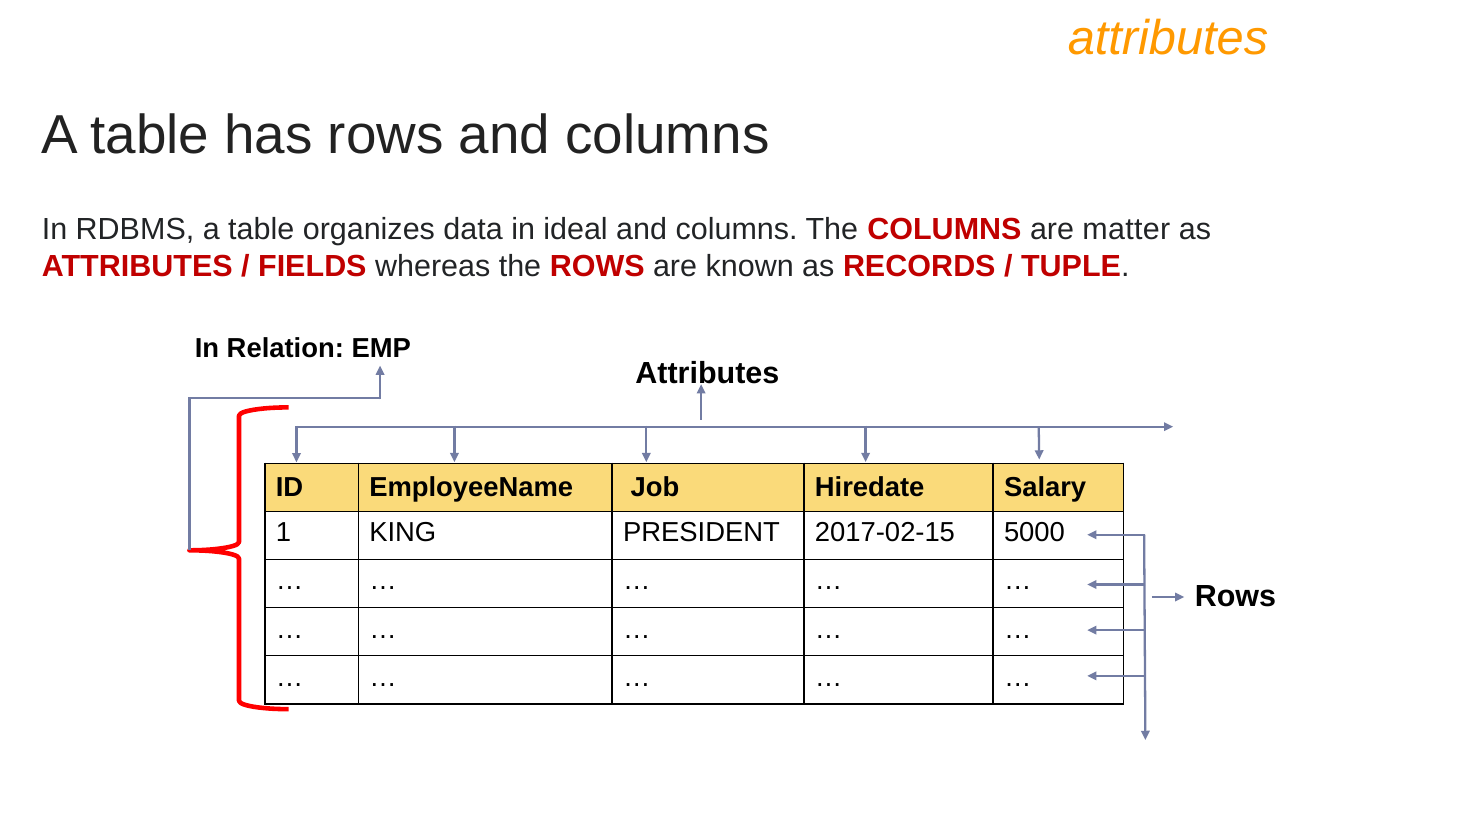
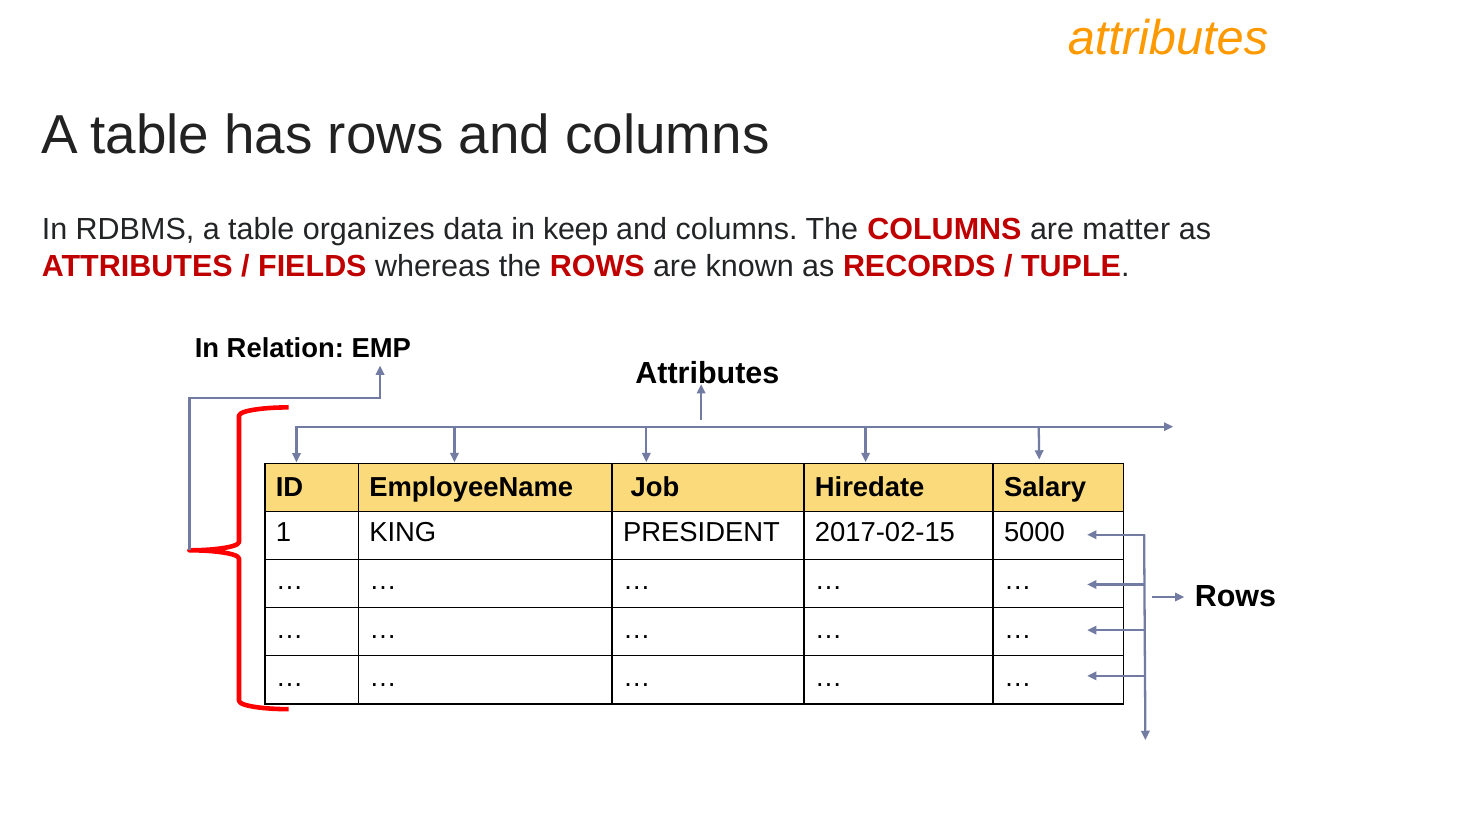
ideal: ideal -> keep
